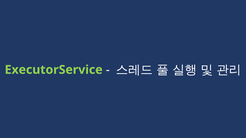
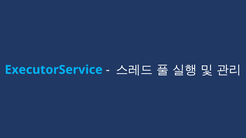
ExecutorService colour: light green -> light blue
